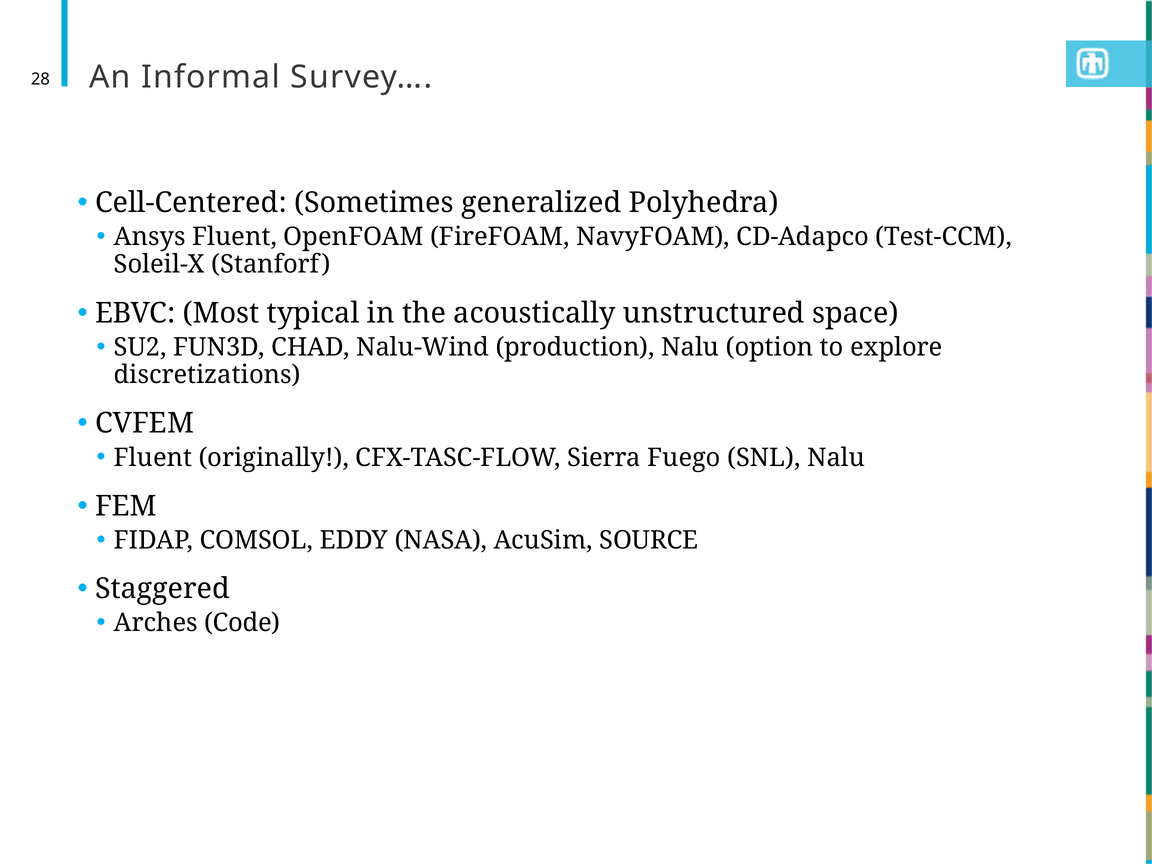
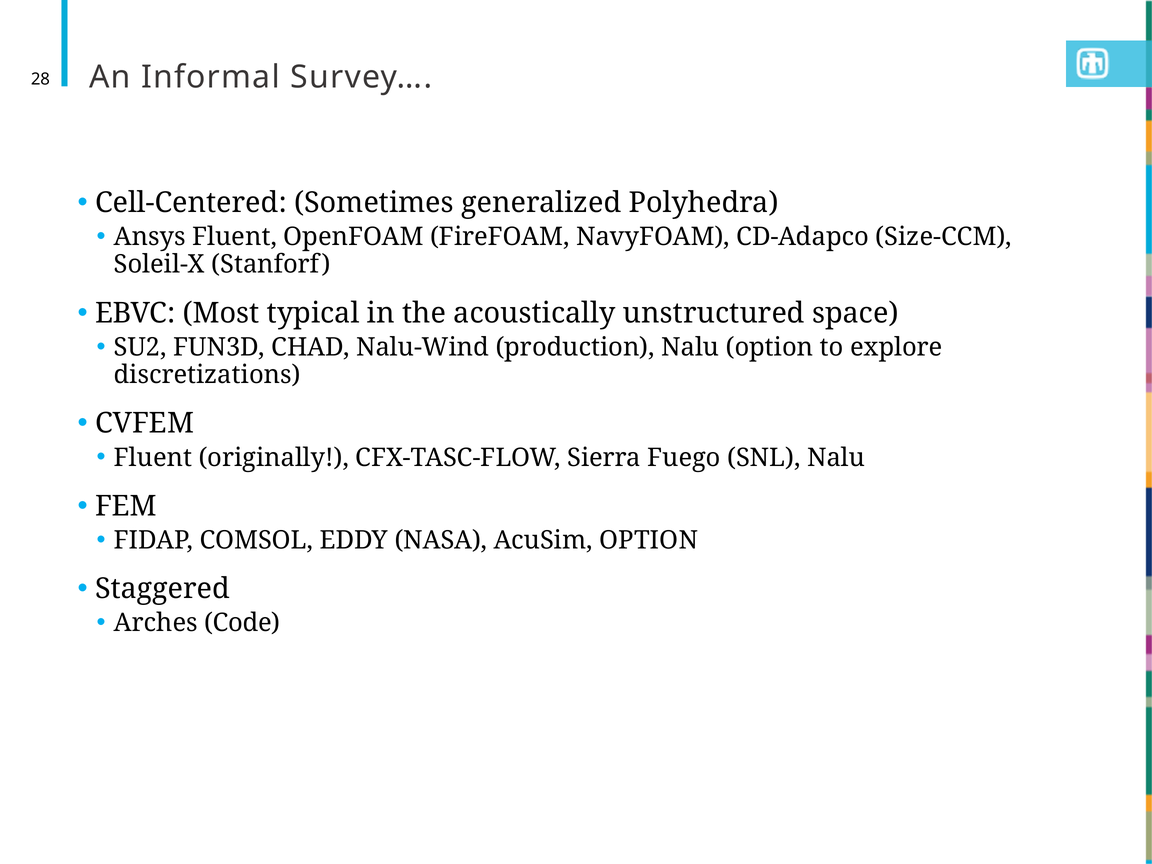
Test-CCM: Test-CCM -> Size-CCM
AcuSim SOURCE: SOURCE -> OPTION
